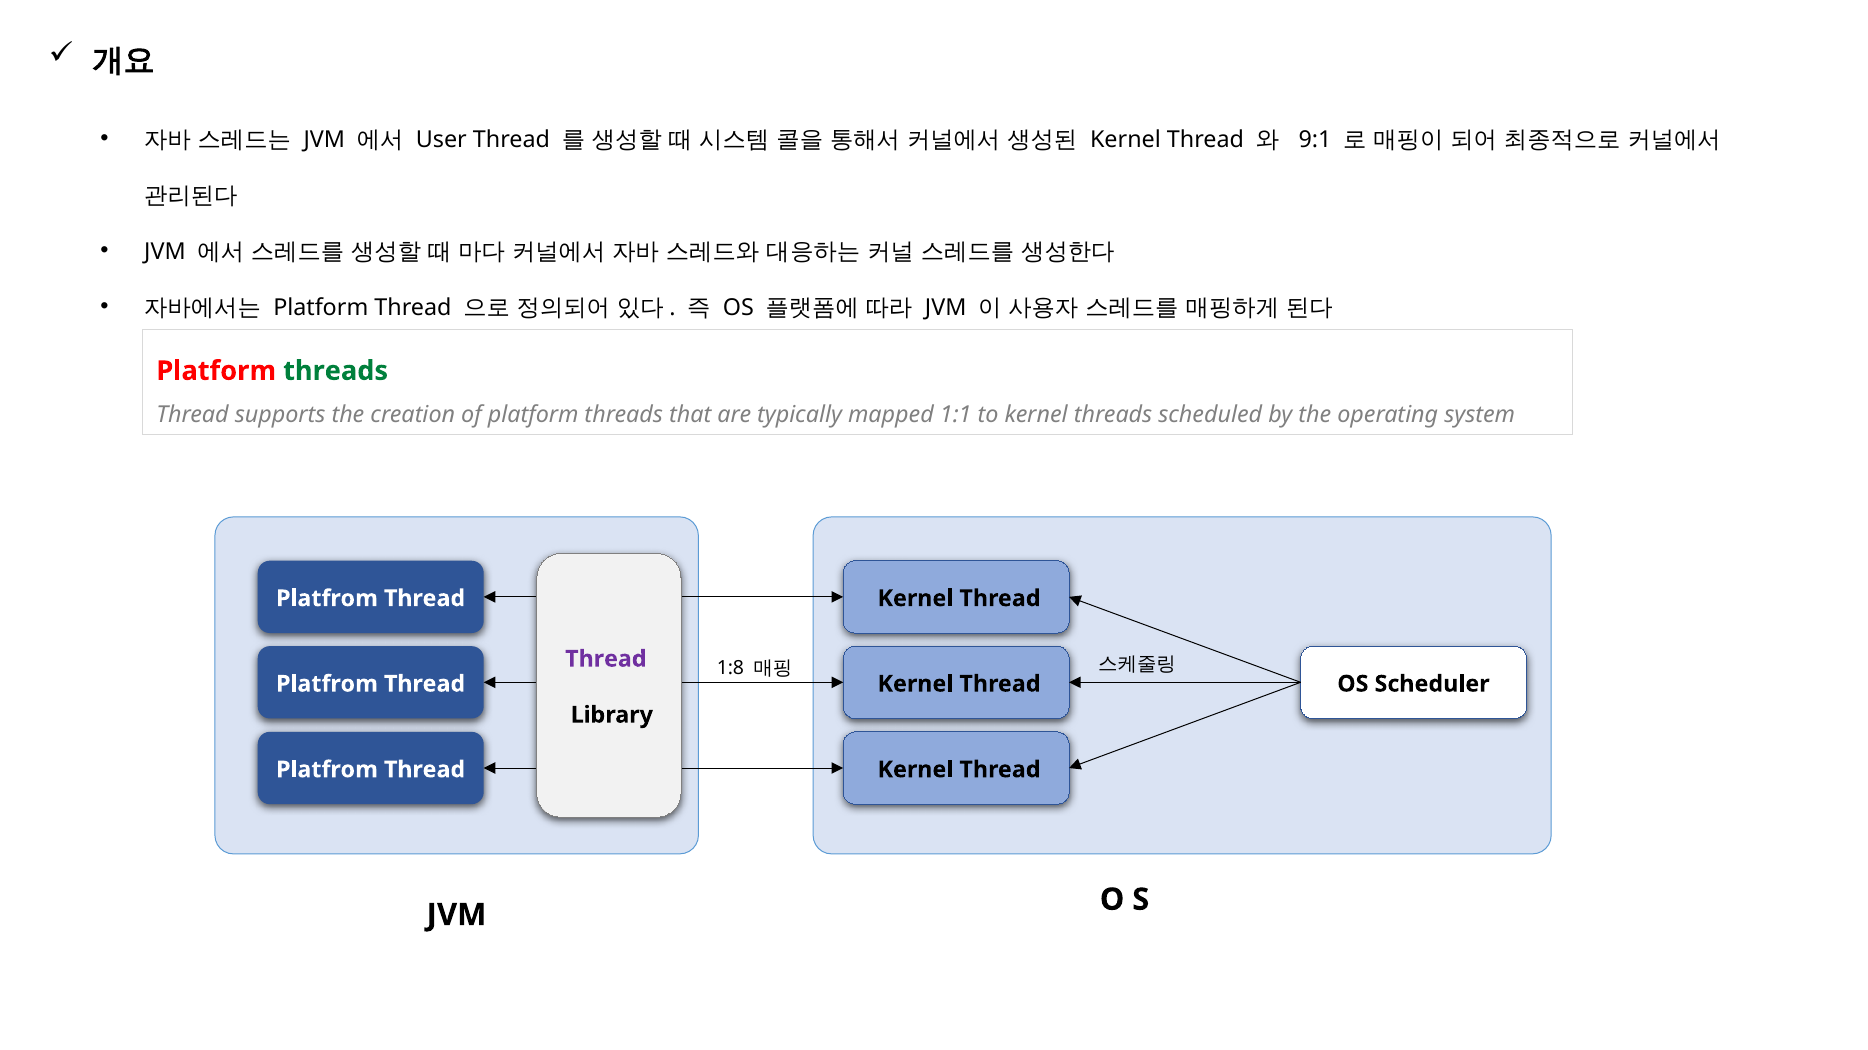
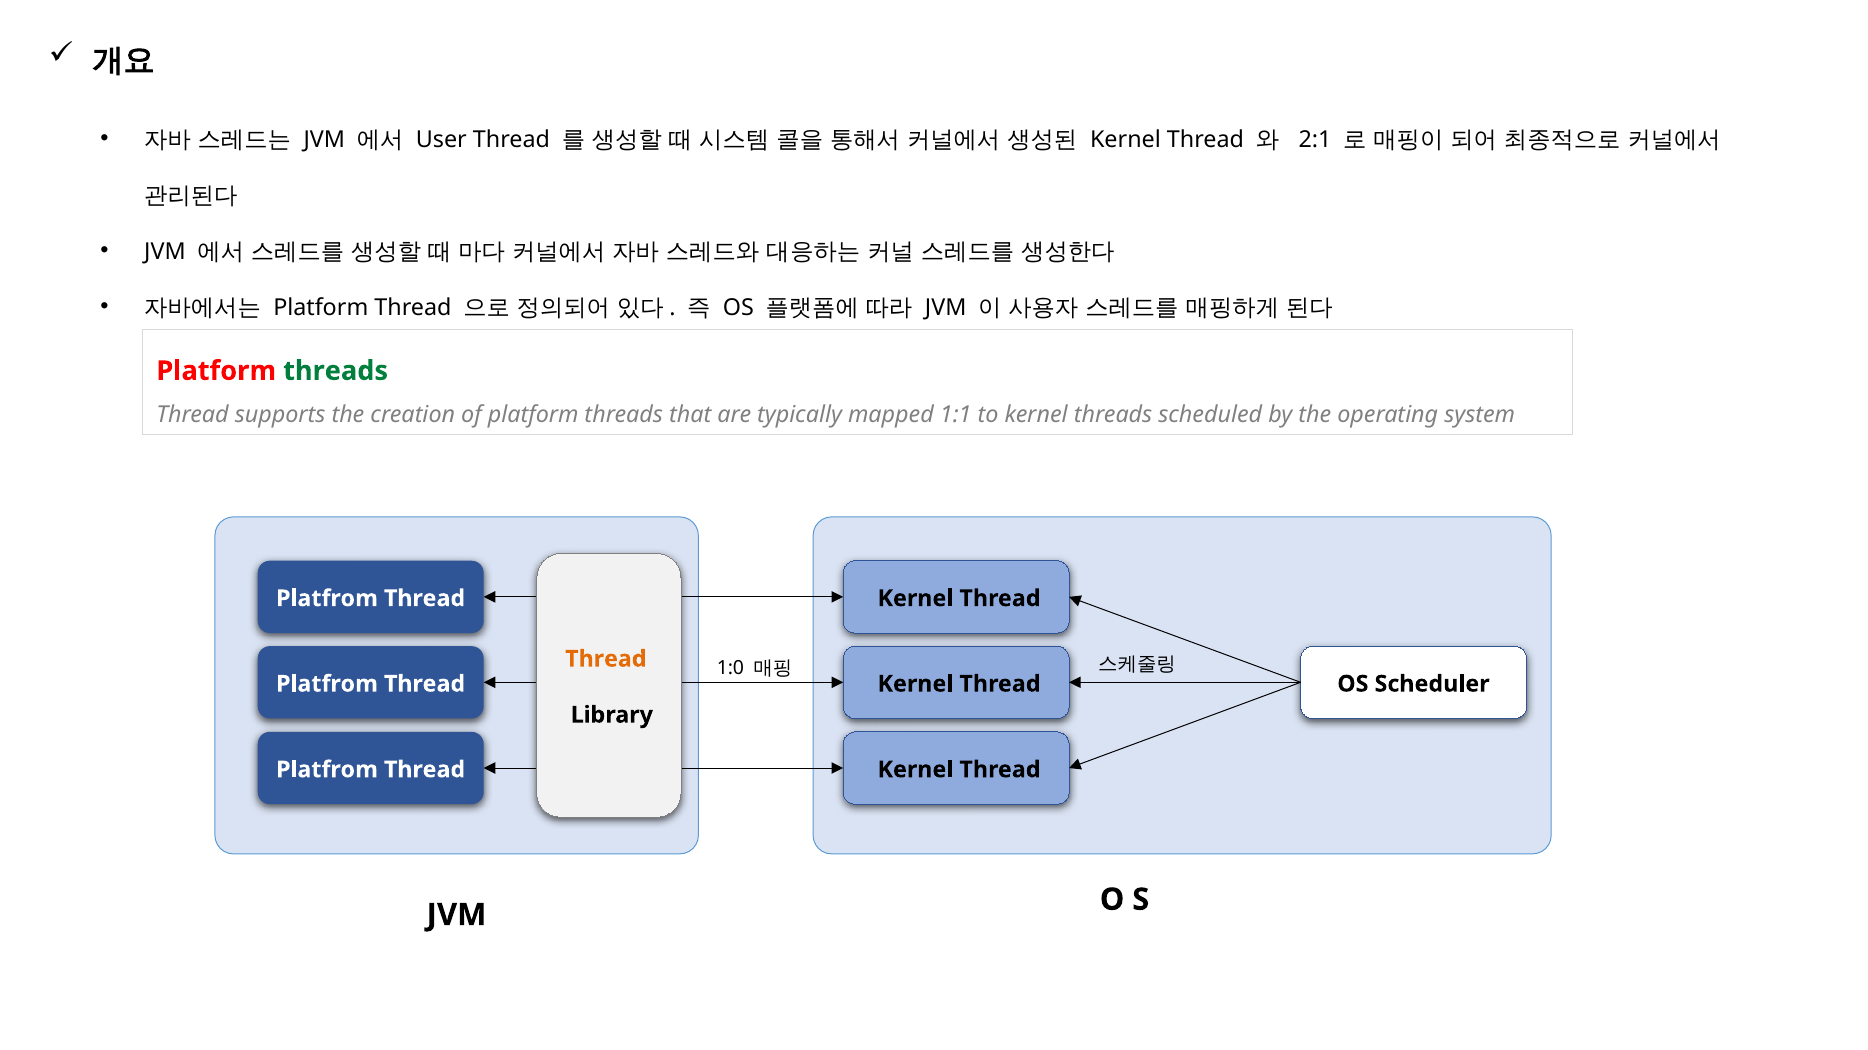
9:1: 9:1 -> 2:1
Thread at (606, 659) colour: purple -> orange
1:8: 1:8 -> 1:0
